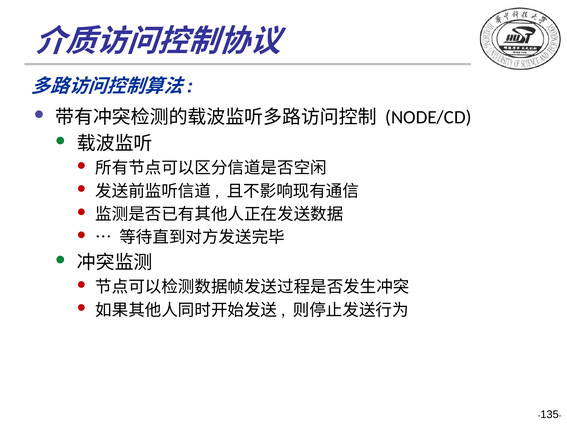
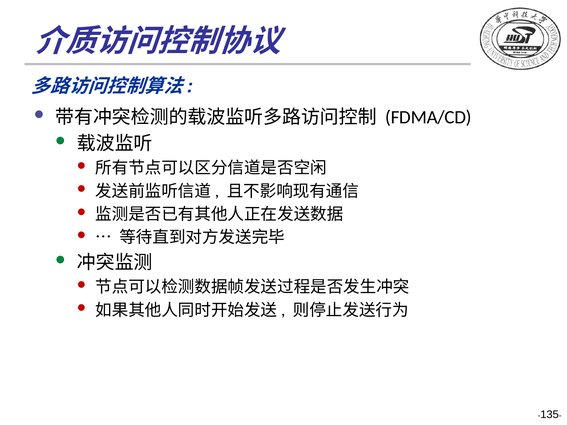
NODE/CD: NODE/CD -> FDMA/CD
